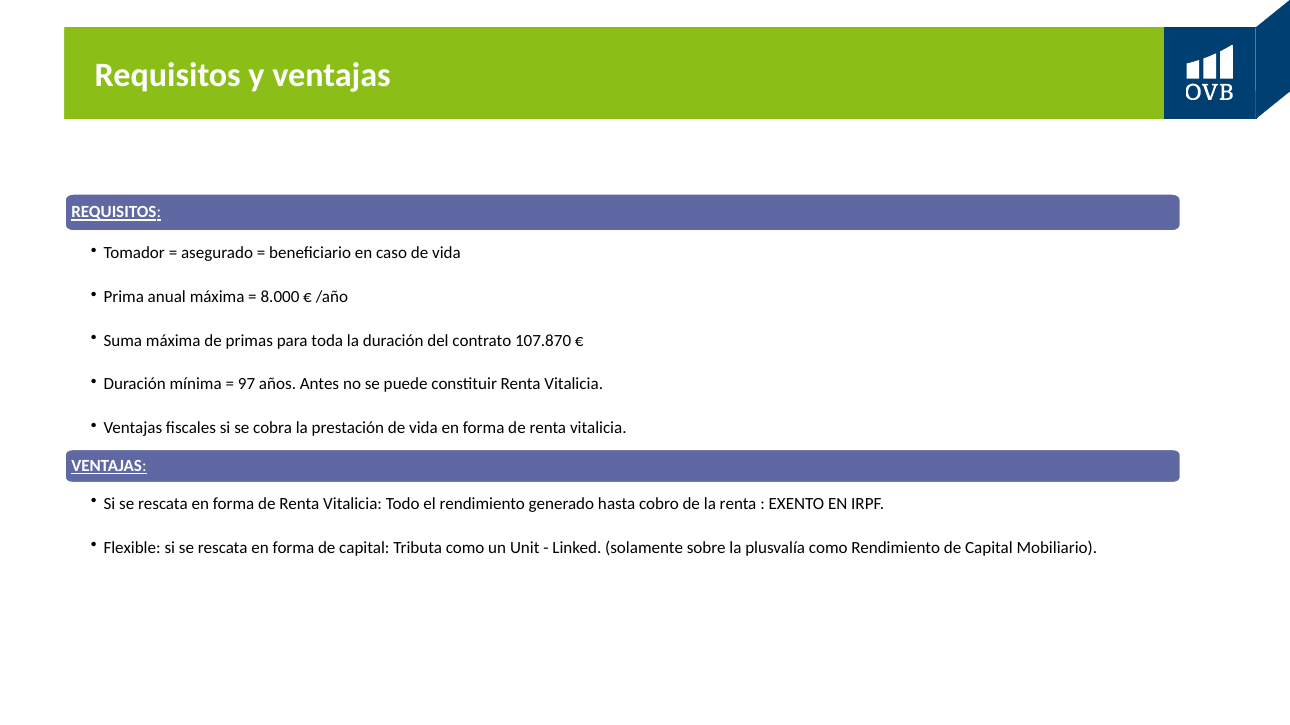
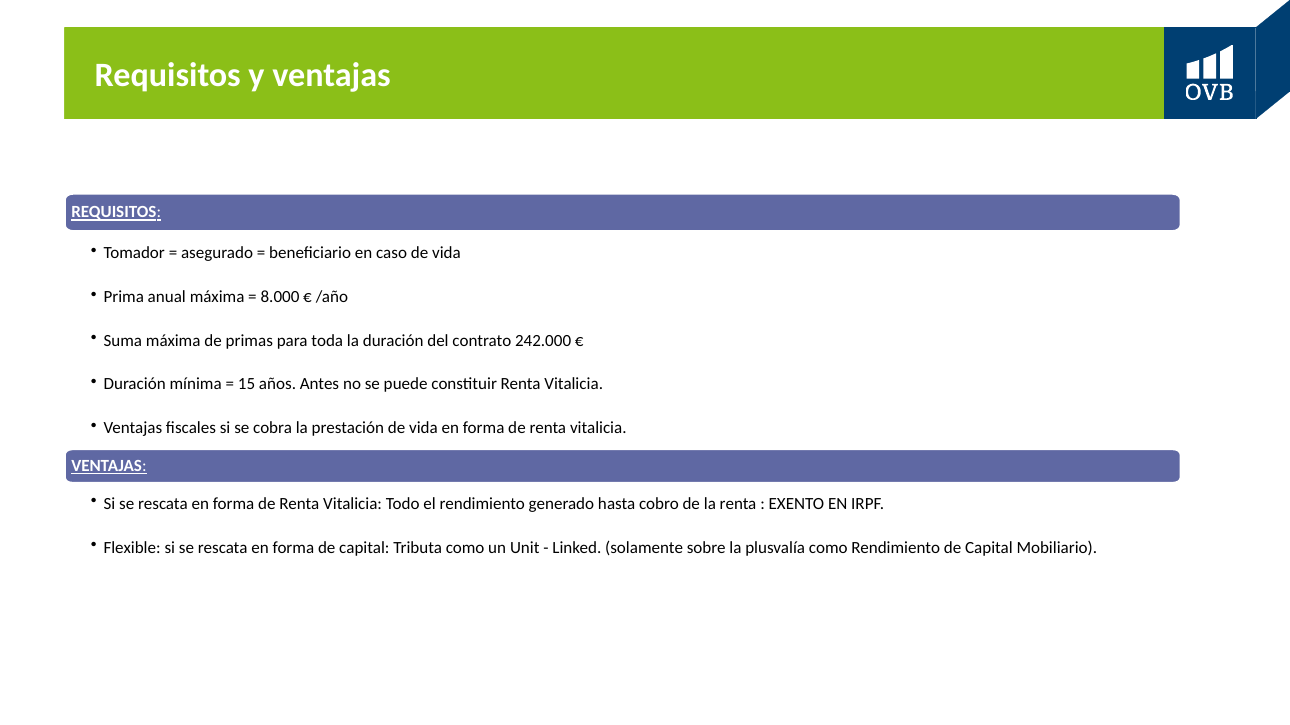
107.870: 107.870 -> 242.000
97: 97 -> 15
